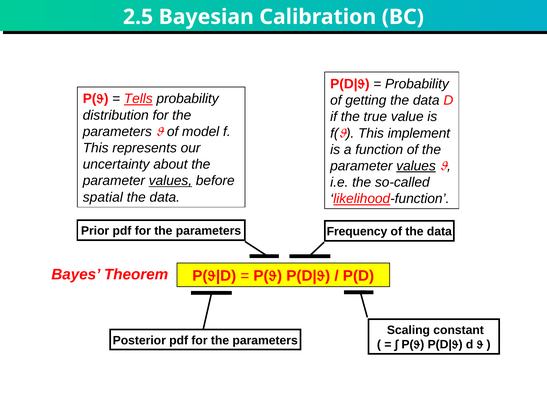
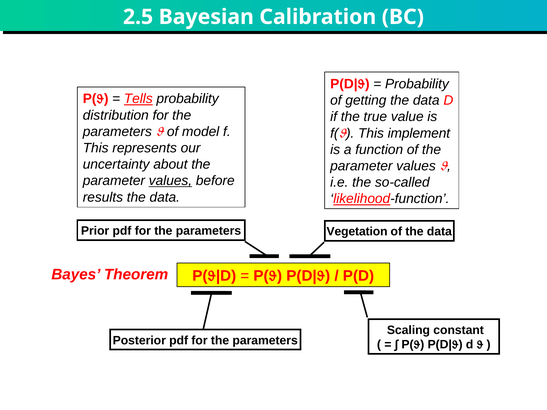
values at (416, 166) underline: present -> none
spatial: spatial -> results
Frequency: Frequency -> Vegetation
